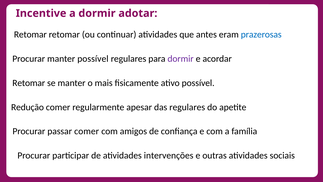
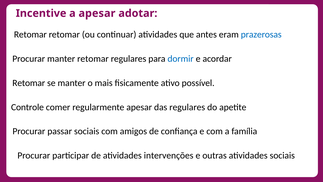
a dormir: dormir -> apesar
manter possível: possível -> retomar
dormir at (181, 59) colour: purple -> blue
Redução: Redução -> Controle
passar comer: comer -> sociais
